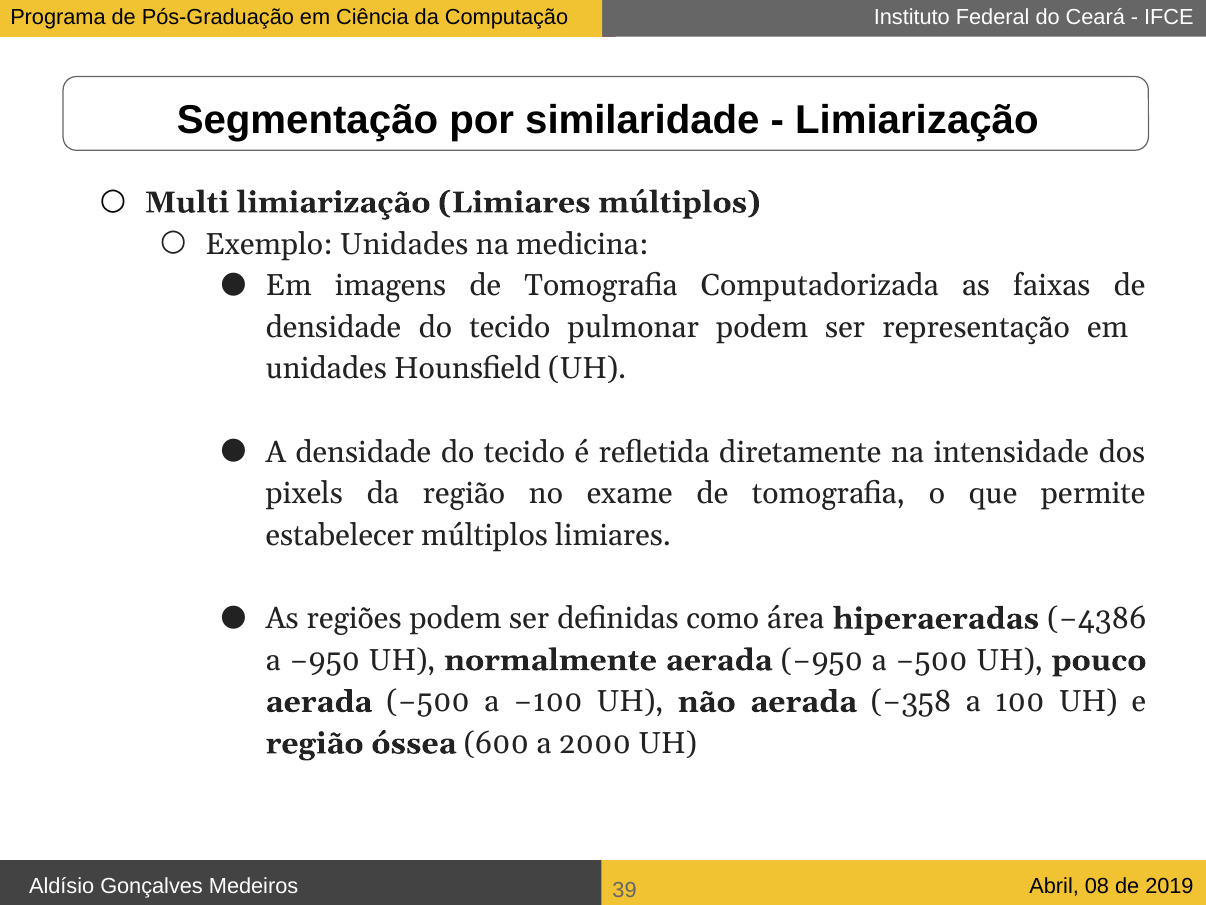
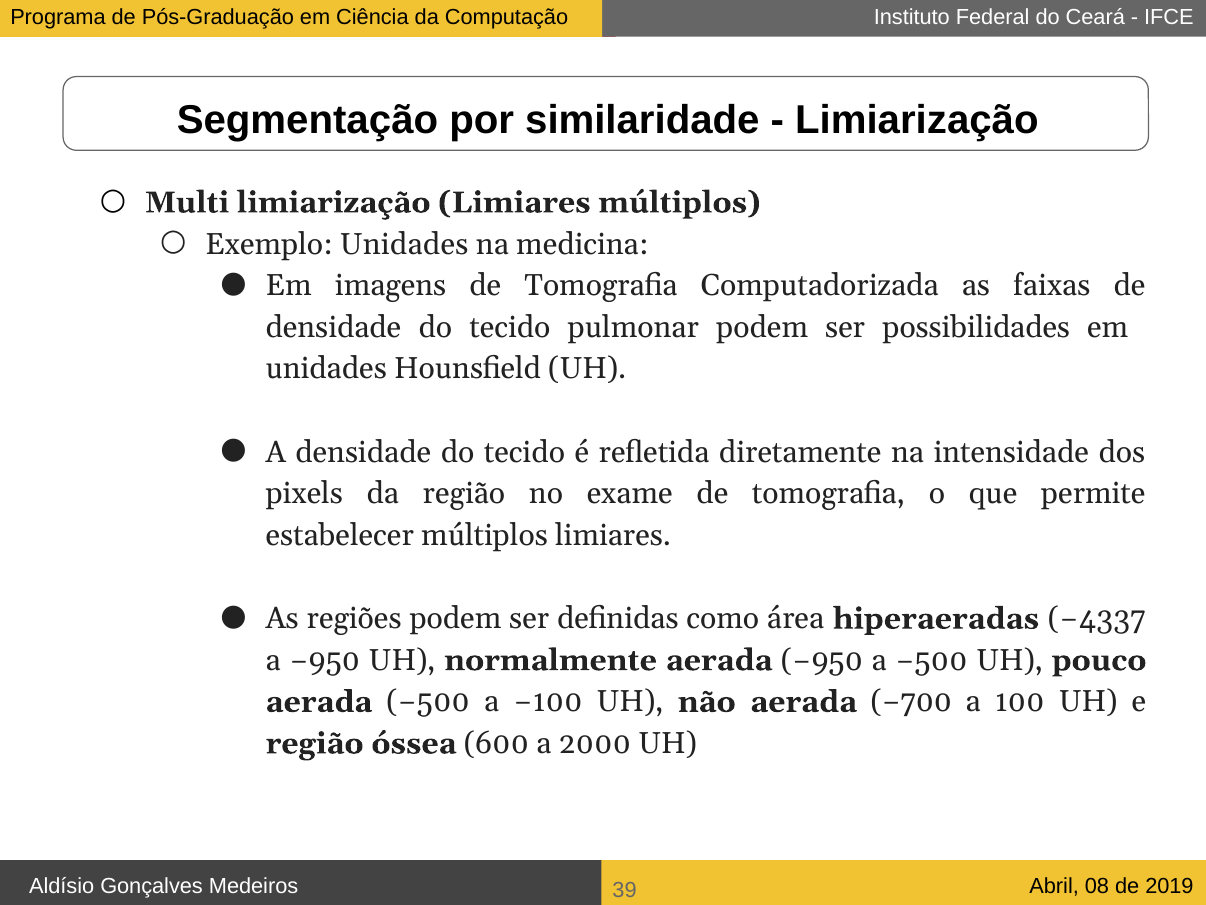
representação: representação -> possibilidades
−4386: −4386 -> −4337
−358: −358 -> −700
